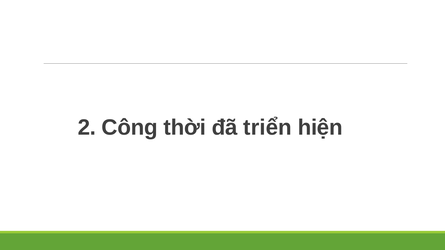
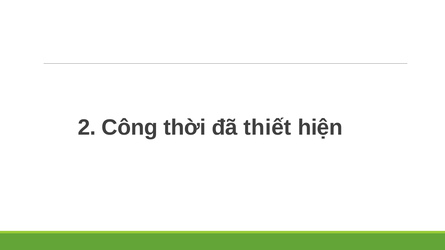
triển: triển -> thiết
